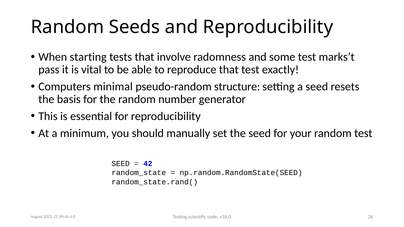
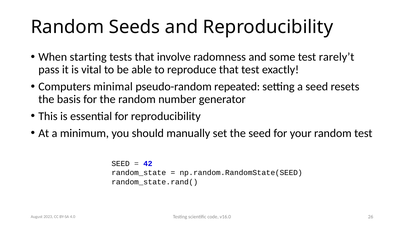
marks’t: marks’t -> rarely’t
structure: structure -> repeated
